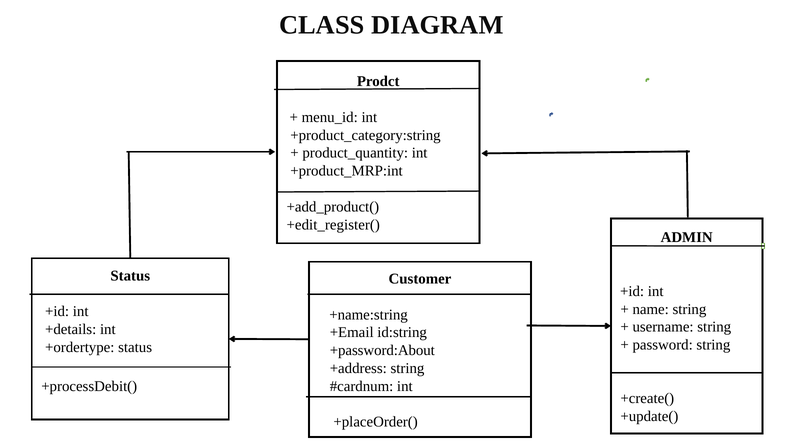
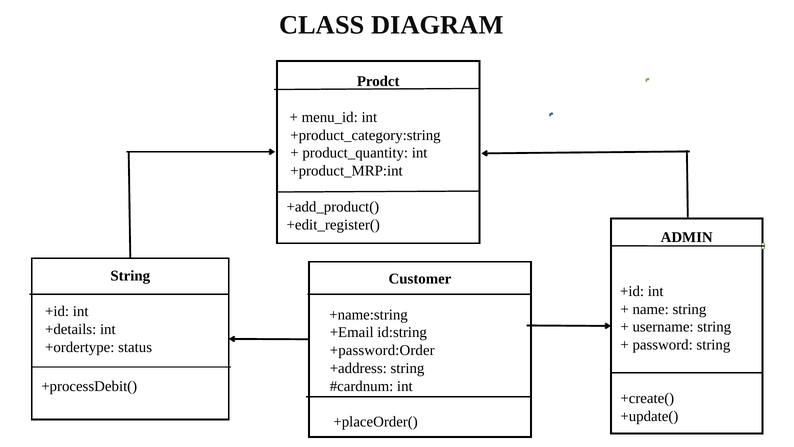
Status at (130, 275): Status -> String
+password:About: +password:About -> +password:Order
